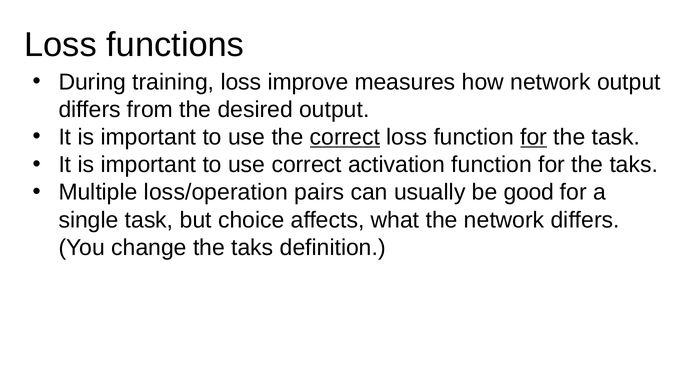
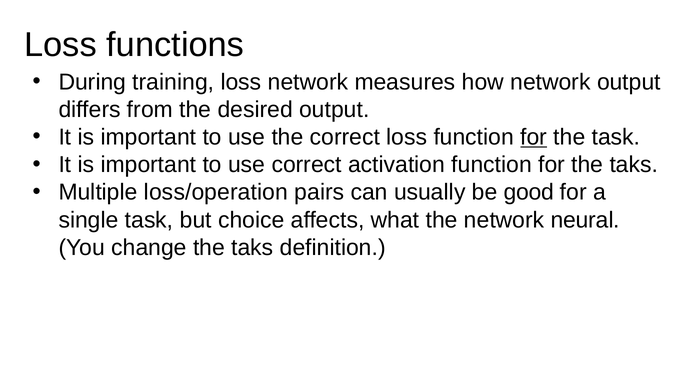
loss improve: improve -> network
correct at (345, 137) underline: present -> none
network differs: differs -> neural
